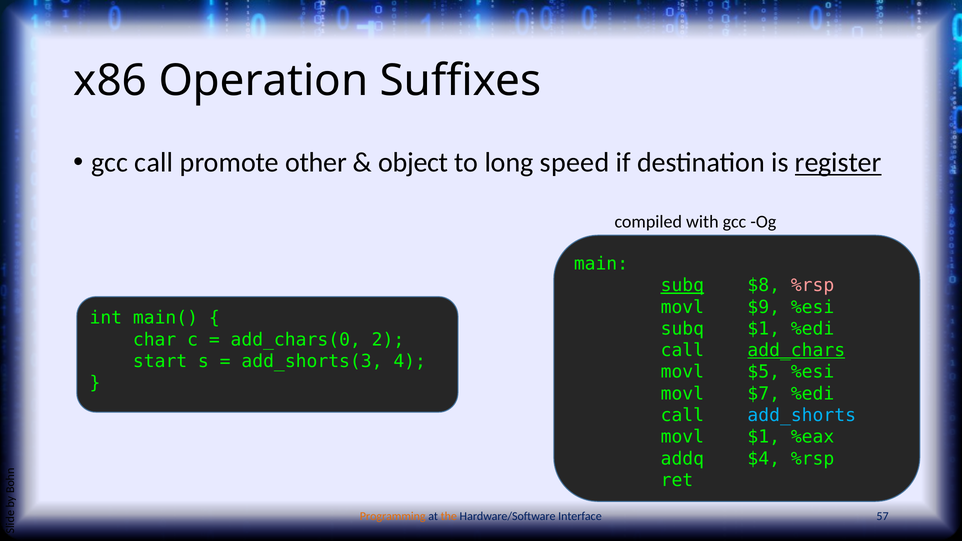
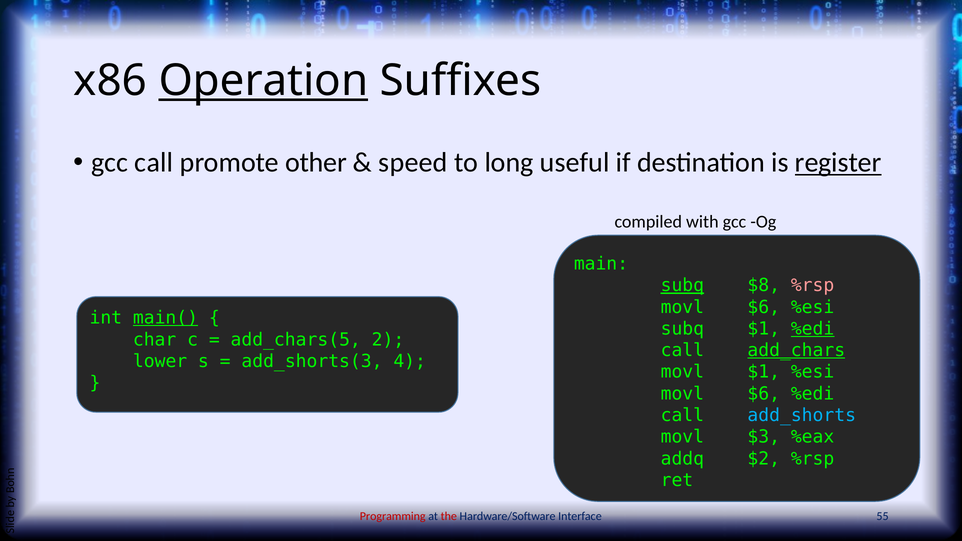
Operation underline: none -> present
object: object -> speed
speed: speed -> useful
$9 at (764, 307): $9 -> $6
main( underline: none -> present
%edi at (813, 329) underline: none -> present
add_chars(0: add_chars(0 -> add_chars(5
start: start -> lower
movl $5: $5 -> $1
$7 at (764, 394): $7 -> $6
movl $1: $1 -> $3
$4: $4 -> $2
Programming colour: orange -> red
the colour: orange -> red
57: 57 -> 55
